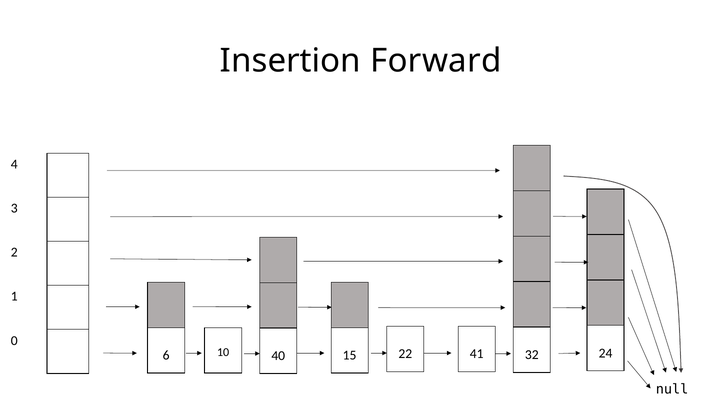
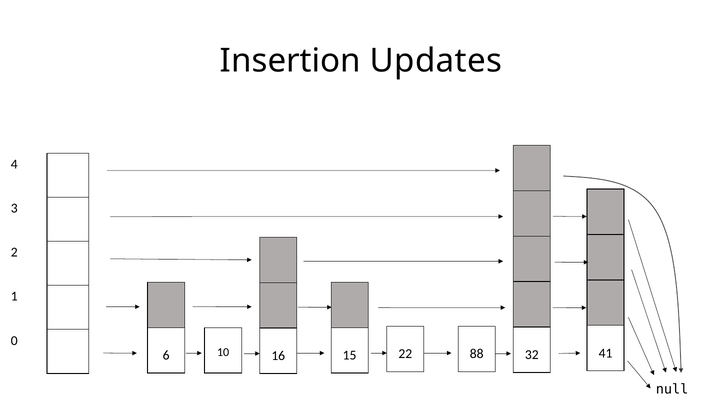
Forward: Forward -> Updates
40: 40 -> 16
41: 41 -> 88
24: 24 -> 41
